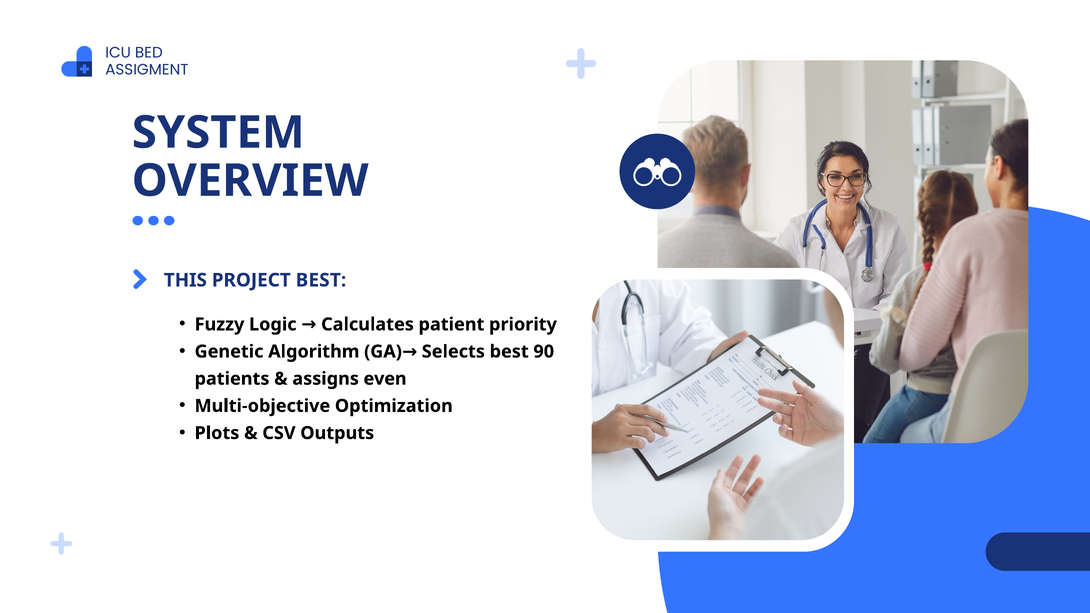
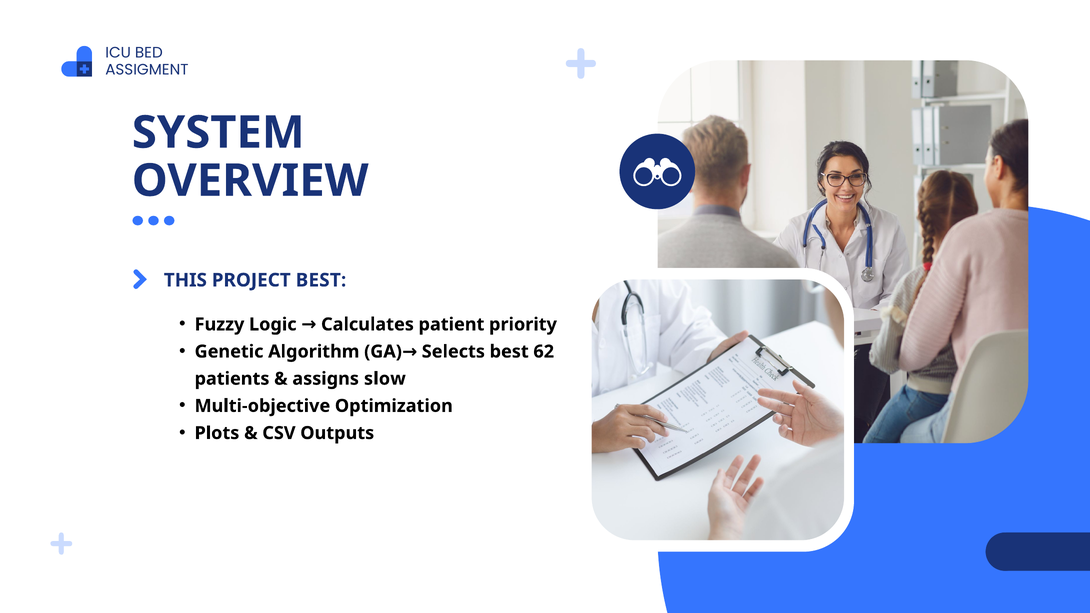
90: 90 -> 62
even: even -> slow
